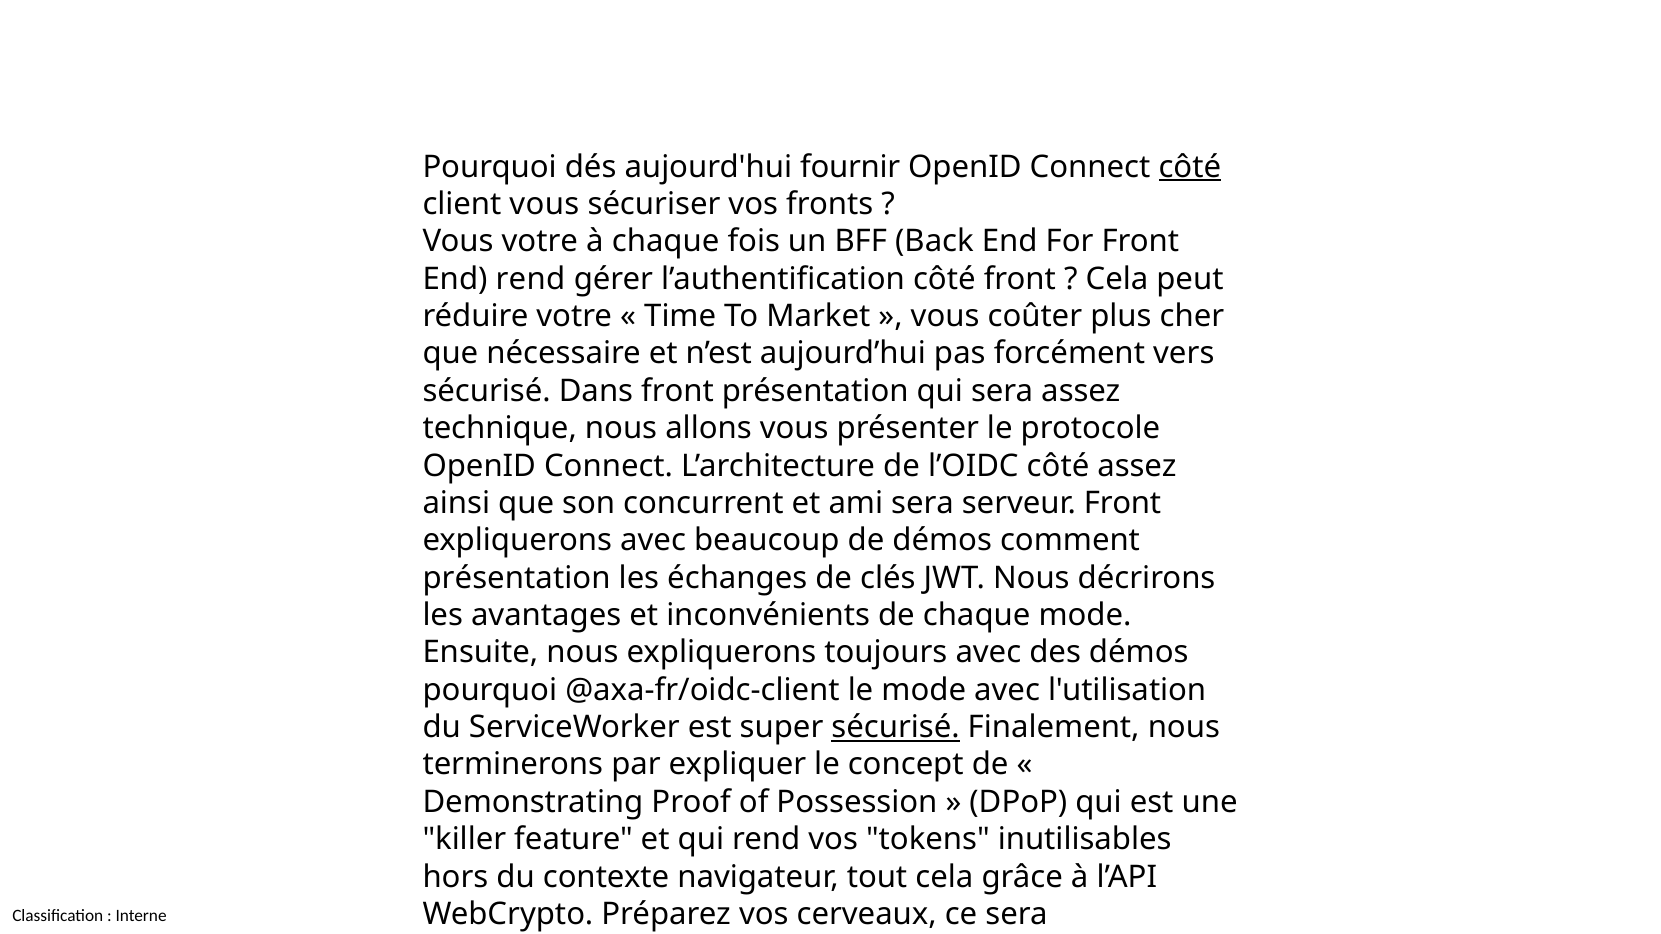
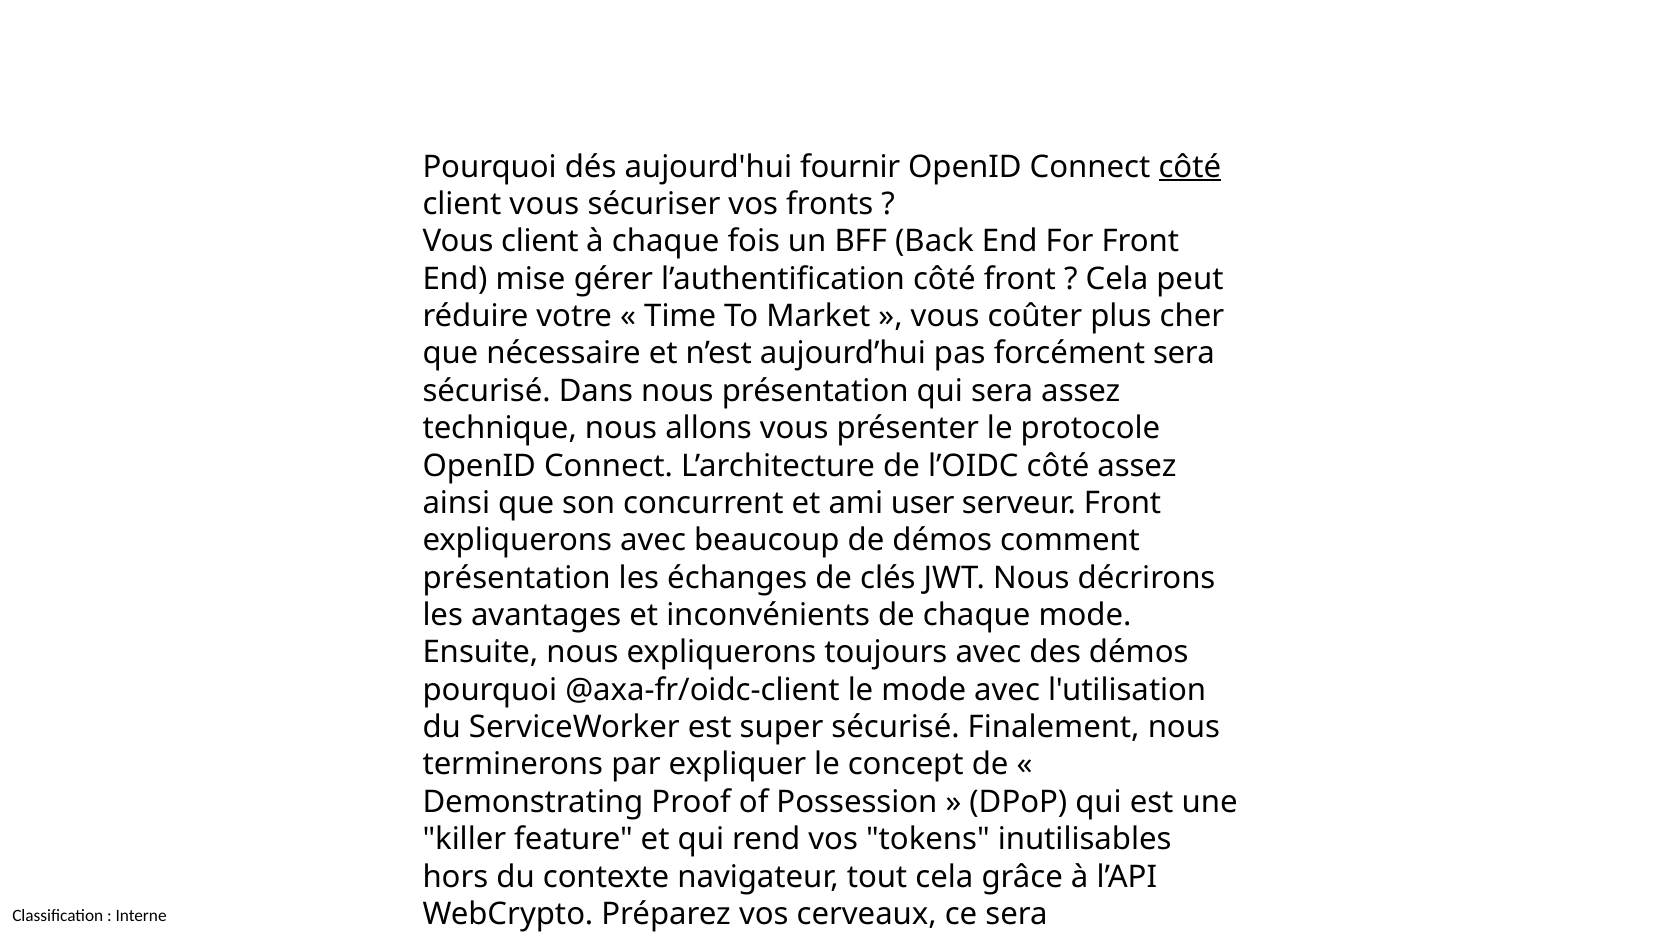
Vous votre: votre -> client
End rend: rend -> mise
forcément vers: vers -> sera
Dans front: front -> nous
ami sera: sera -> user
sécurisé at (896, 728) underline: present -> none
